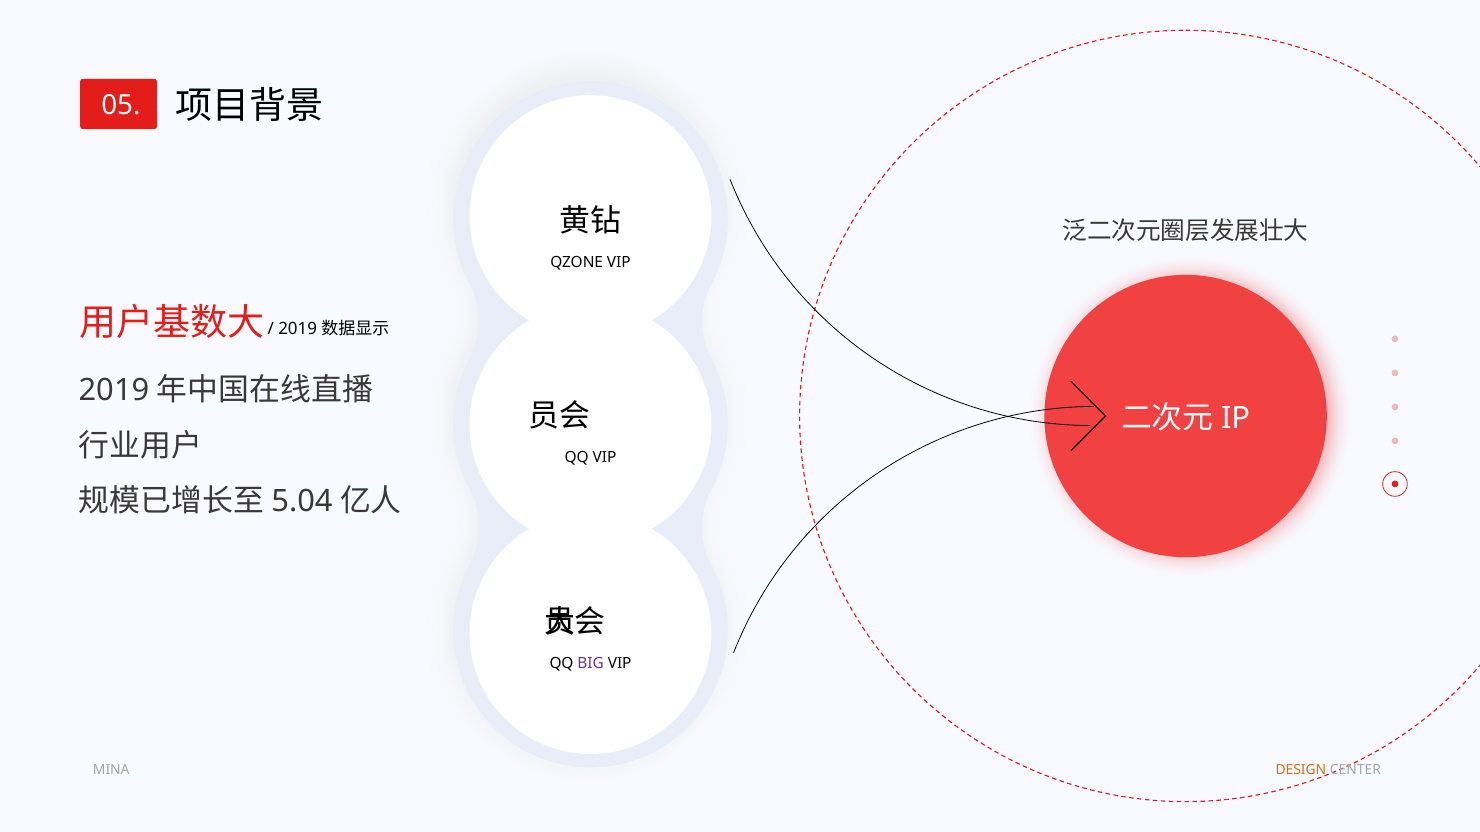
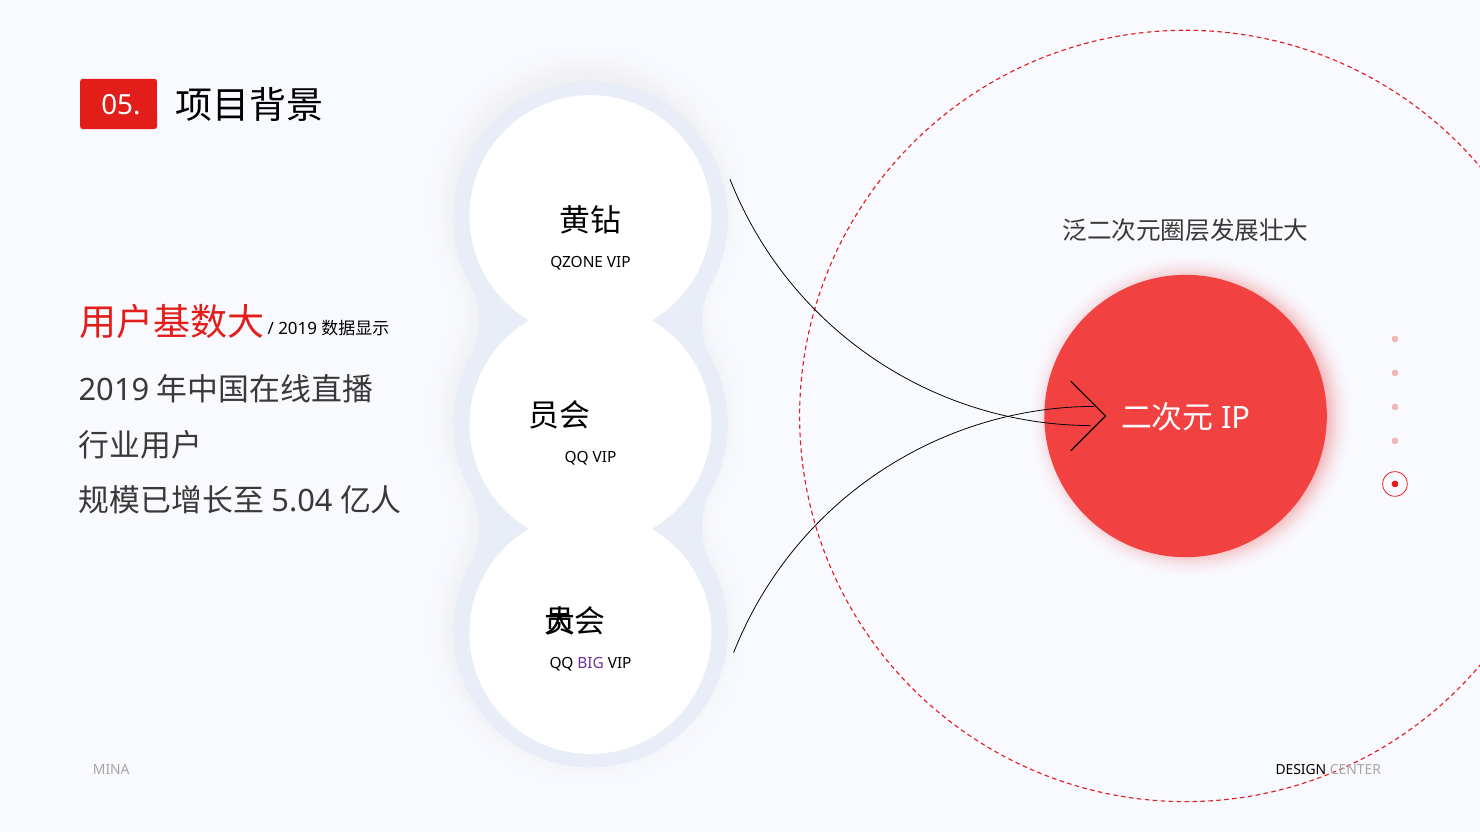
DESIGN colour: orange -> black
